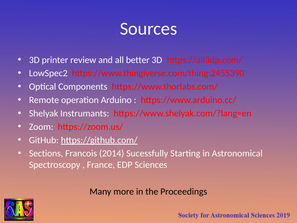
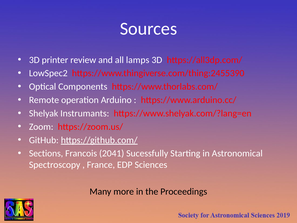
better: better -> lamps
2014: 2014 -> 2041
